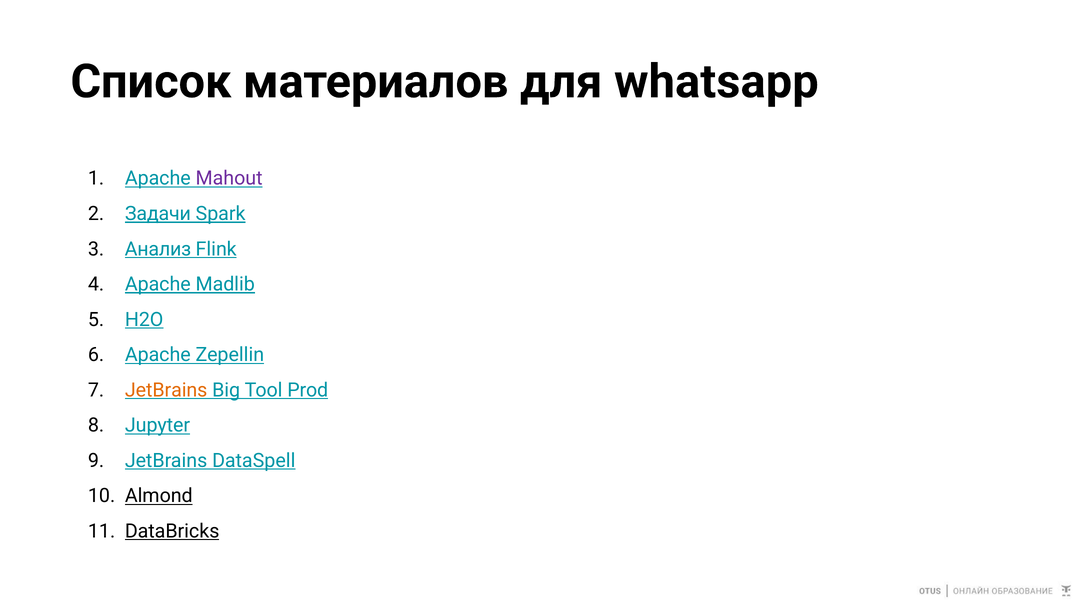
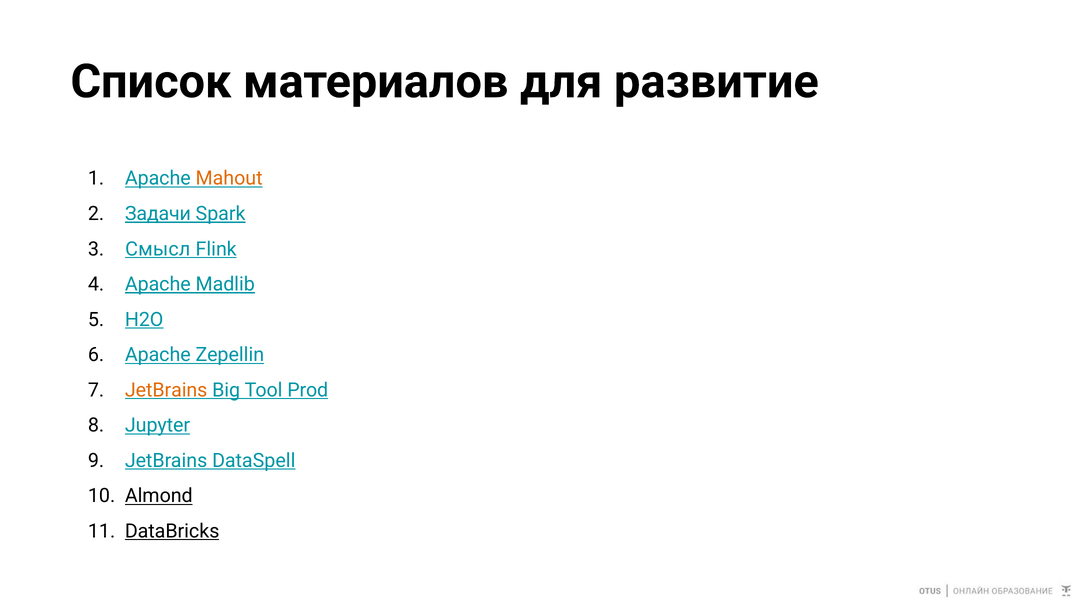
whatsapp: whatsapp -> развитие
Mahout colour: purple -> orange
Анализ: Анализ -> Смысл
